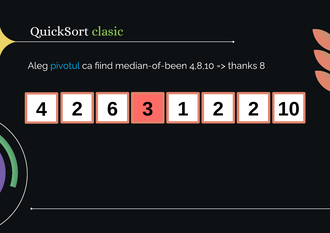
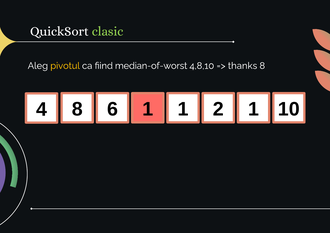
pivotul colour: light blue -> yellow
median-of-been: median-of-been -> median-of-worst
4 2: 2 -> 8
6 3: 3 -> 1
2 2: 2 -> 1
